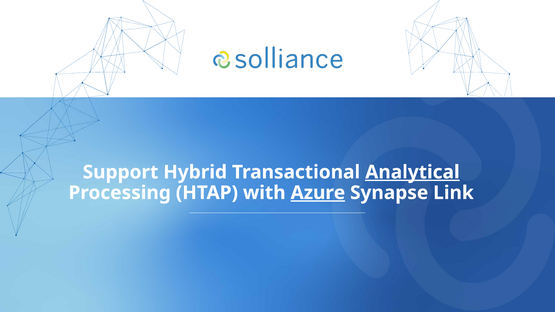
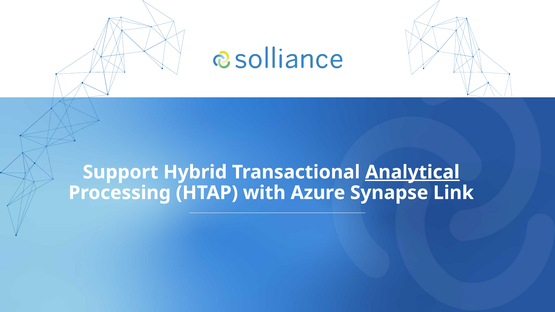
Azure underline: present -> none
